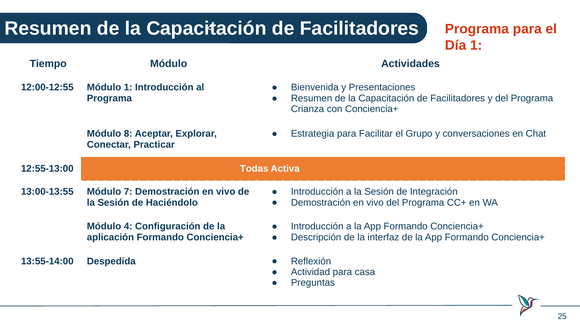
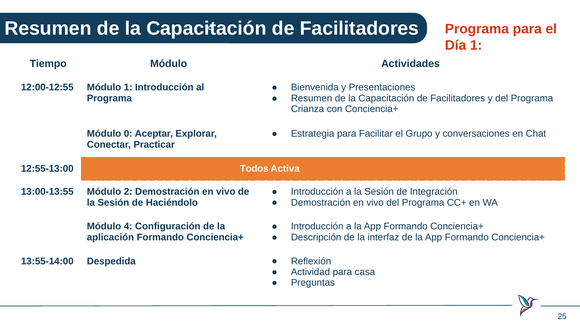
8: 8 -> 0
Todas: Todas -> Todos
7: 7 -> 2
